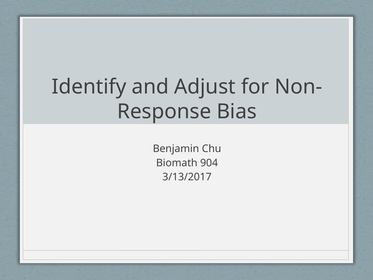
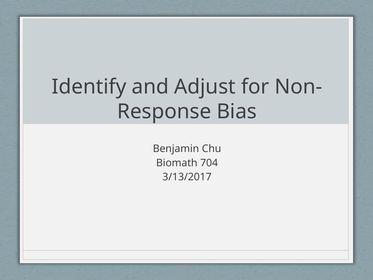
904: 904 -> 704
